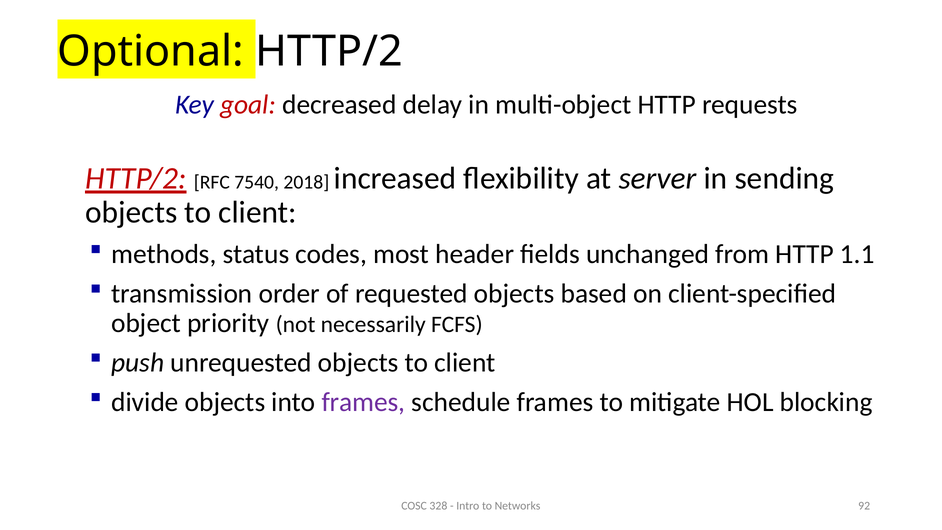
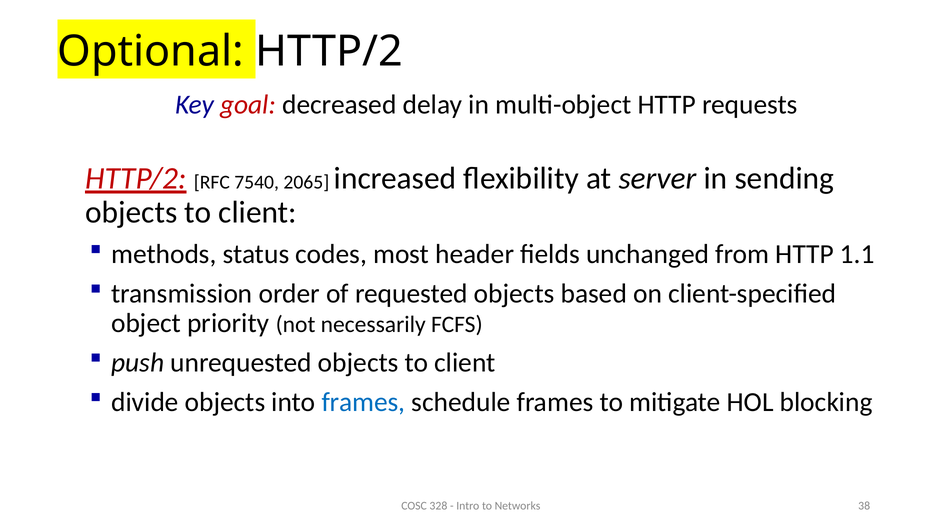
2018: 2018 -> 2065
frames at (363, 402) colour: purple -> blue
92: 92 -> 38
